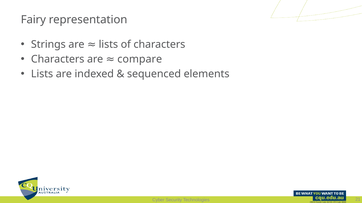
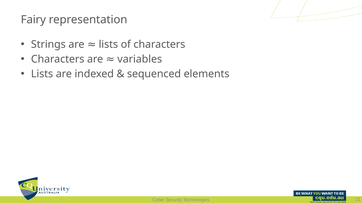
compare: compare -> variables
